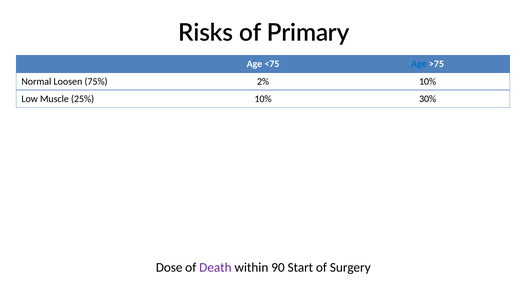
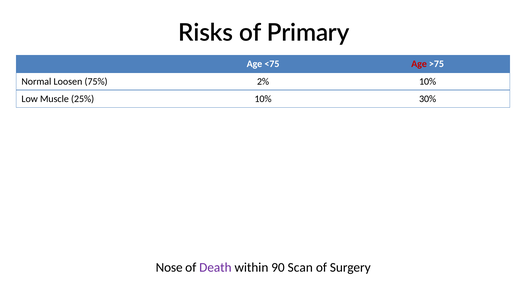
Age at (419, 64) colour: blue -> red
Dose: Dose -> Nose
Start: Start -> Scan
